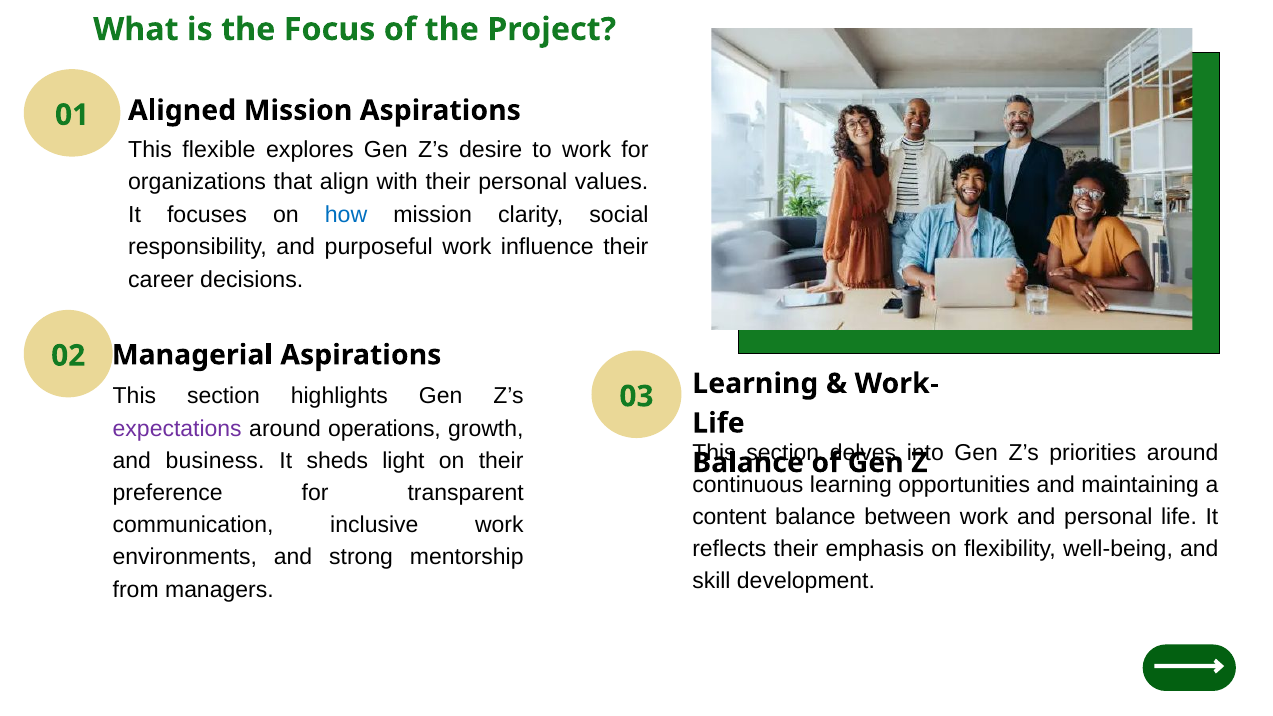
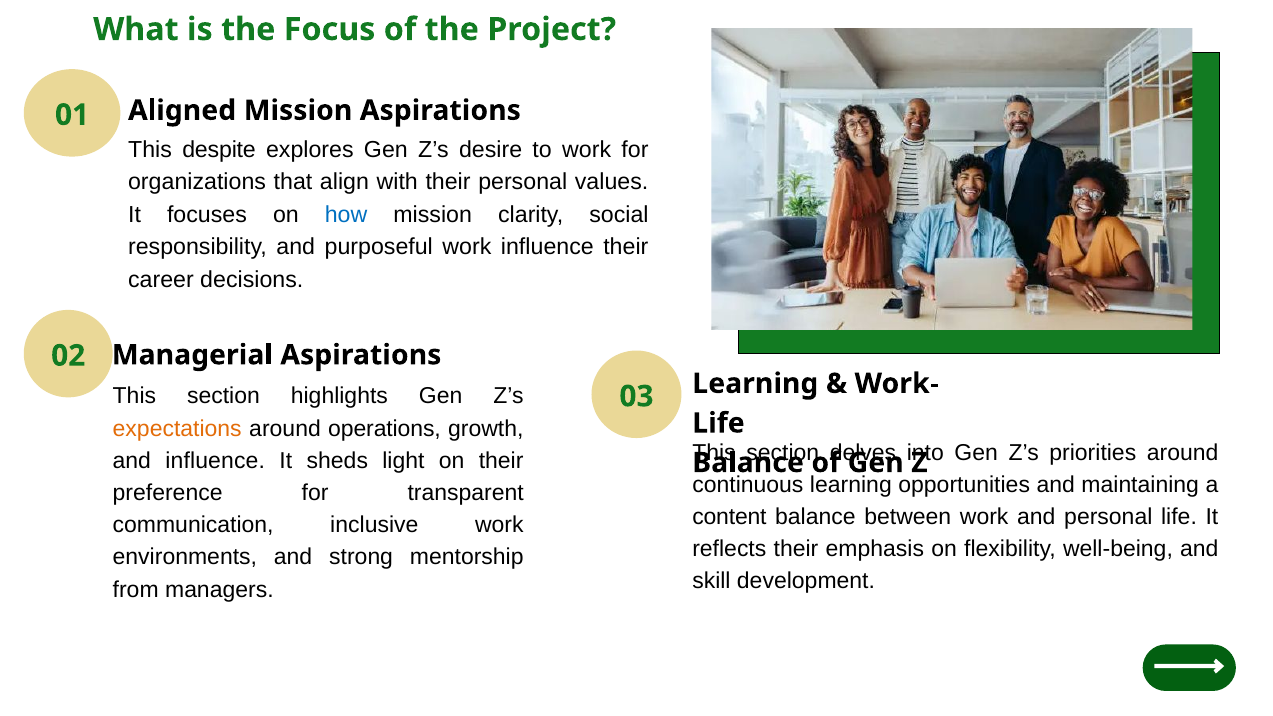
flexible: flexible -> despite
expectations colour: purple -> orange
and business: business -> influence
